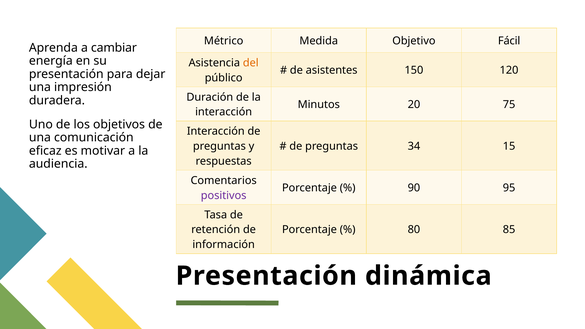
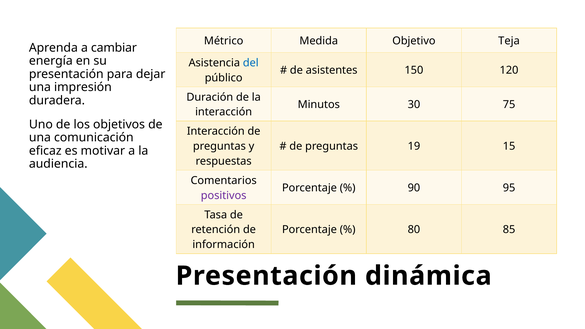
Fácil: Fácil -> Teja
del colour: orange -> blue
20: 20 -> 30
34: 34 -> 19
